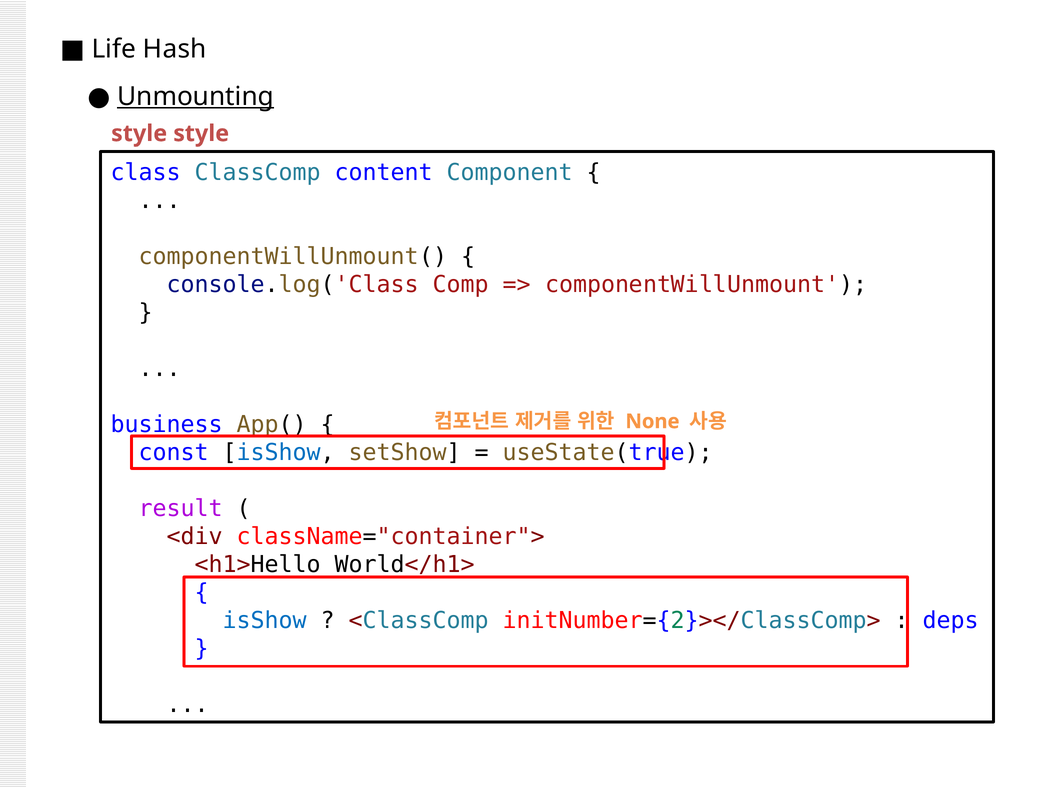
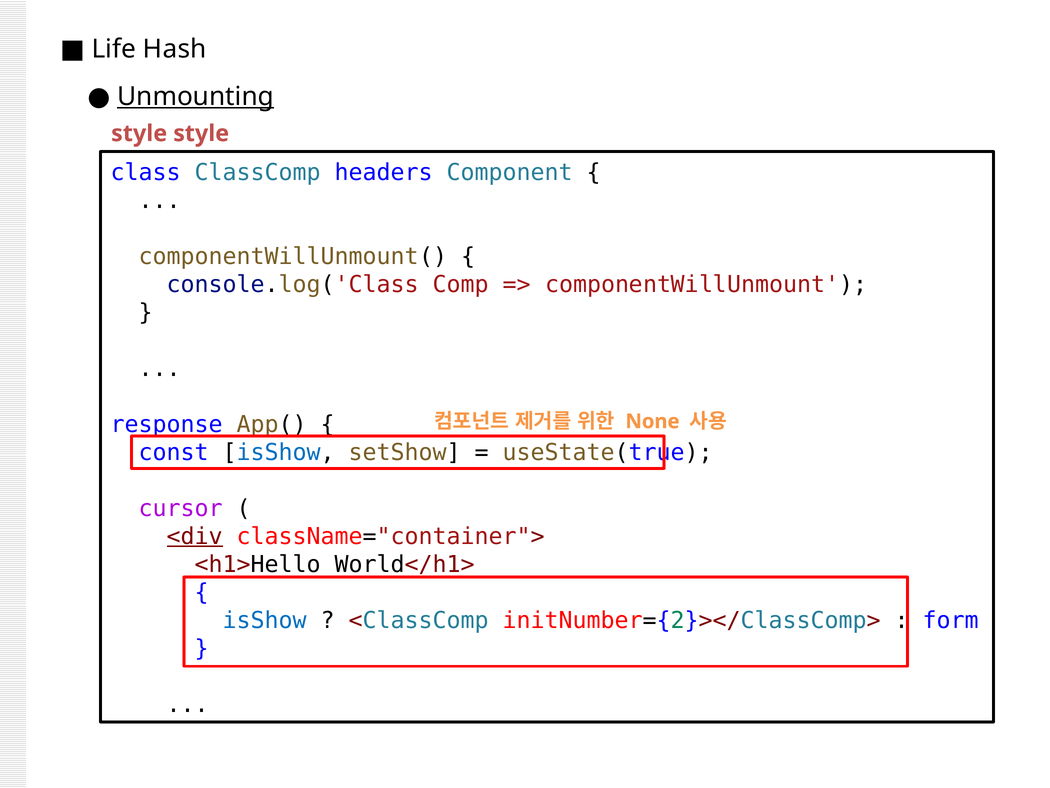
content: content -> headers
business: business -> response
result: result -> cursor
<div underline: none -> present
deps: deps -> form
